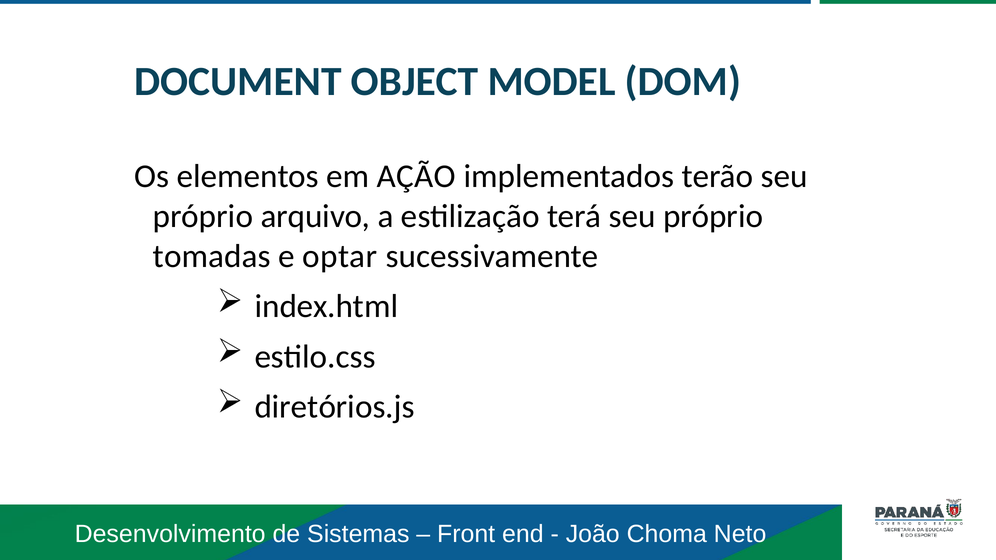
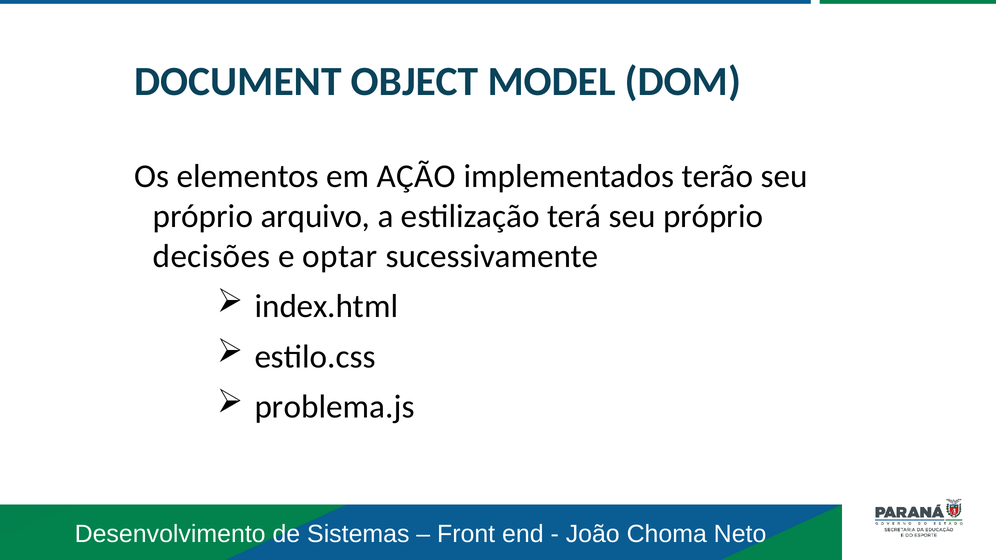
tomadas: tomadas -> decisões
diretórios.js: diretórios.js -> problema.js
